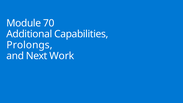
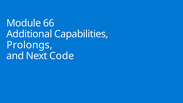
70: 70 -> 66
Work: Work -> Code
